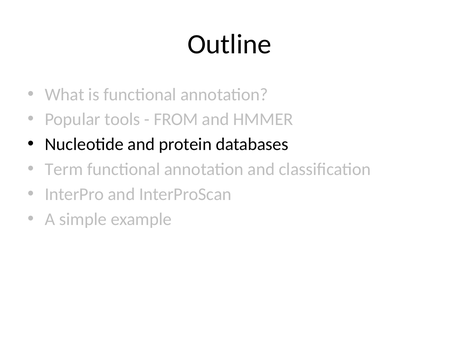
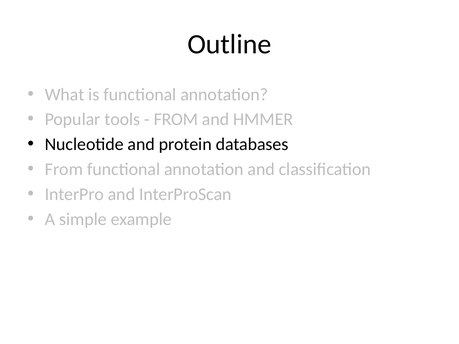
Term at (64, 169): Term -> From
